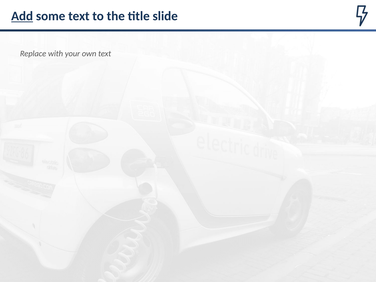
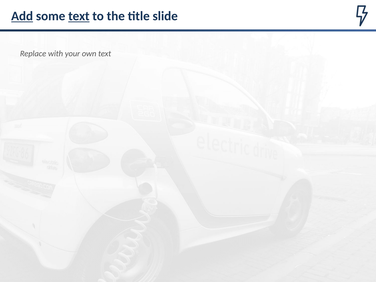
text at (79, 16) underline: none -> present
